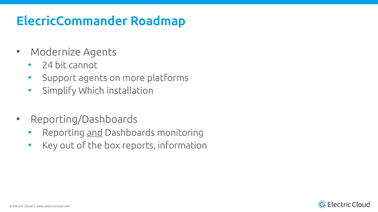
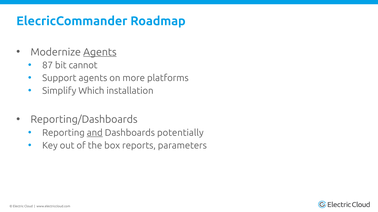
Agents at (100, 52) underline: none -> present
24: 24 -> 87
monitoring: monitoring -> potentially
information: information -> parameters
